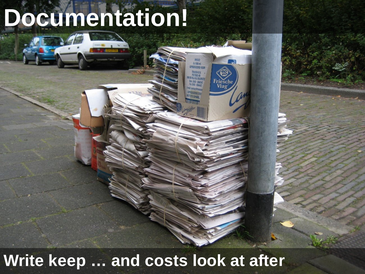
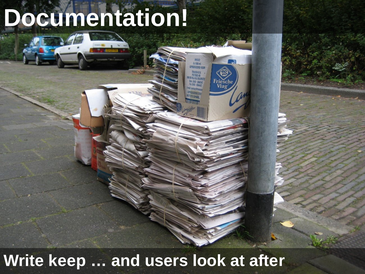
costs: costs -> users
